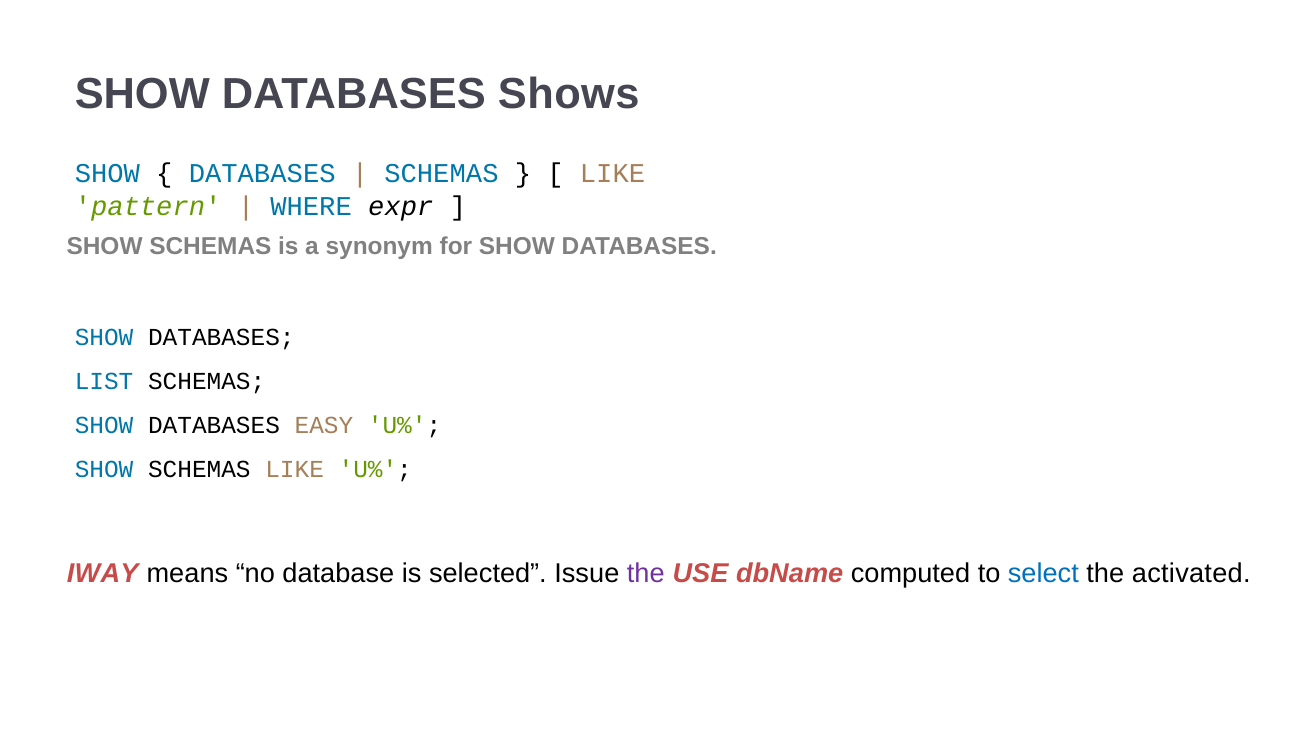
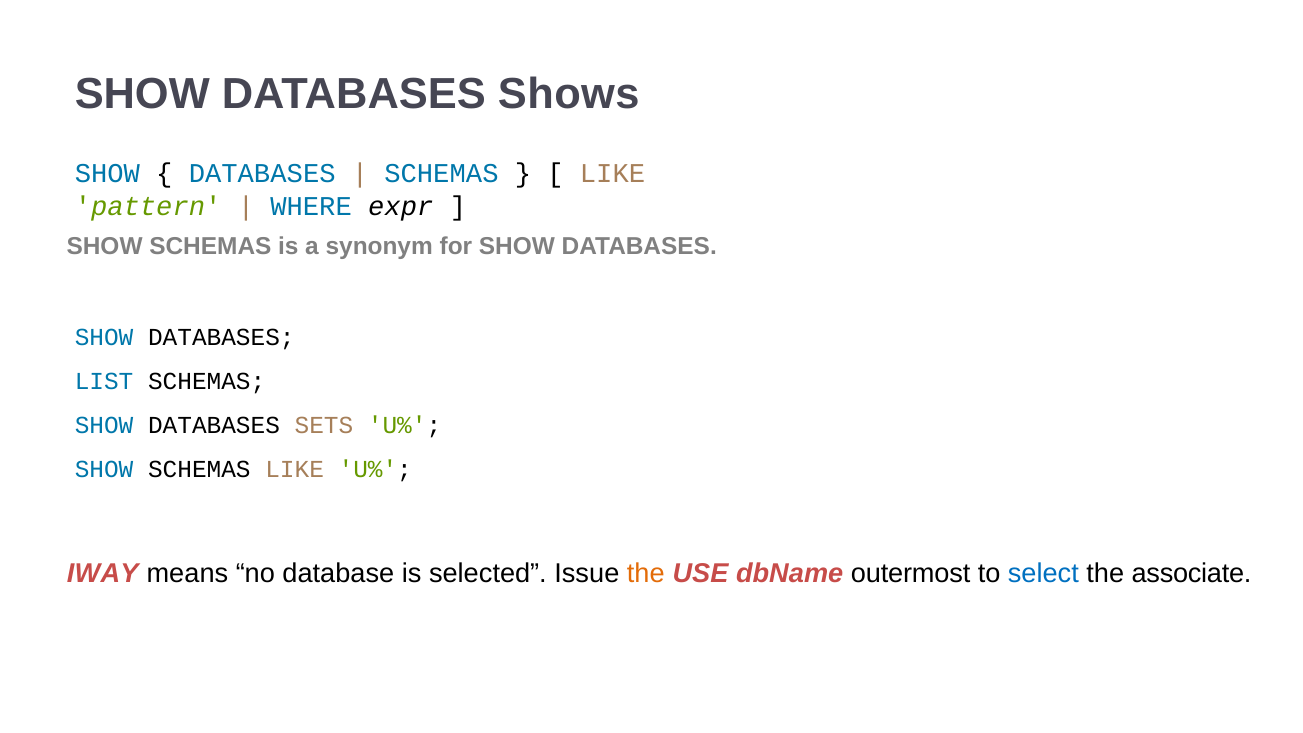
EASY: EASY -> SETS
the at (646, 574) colour: purple -> orange
computed: computed -> outermost
activated: activated -> associate
